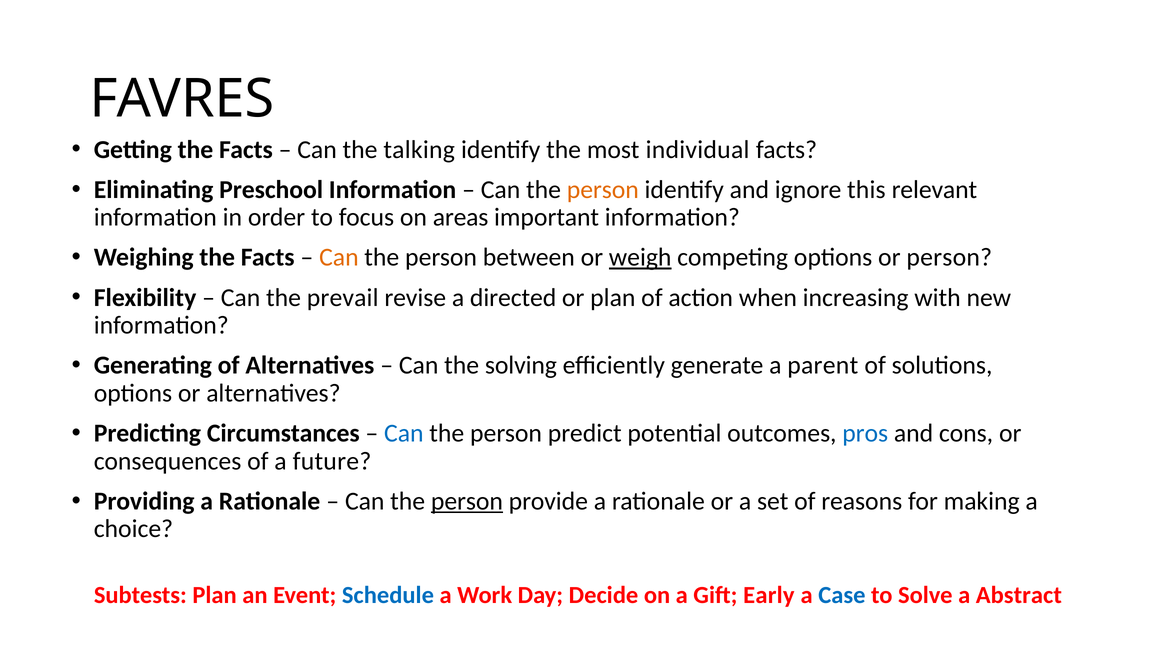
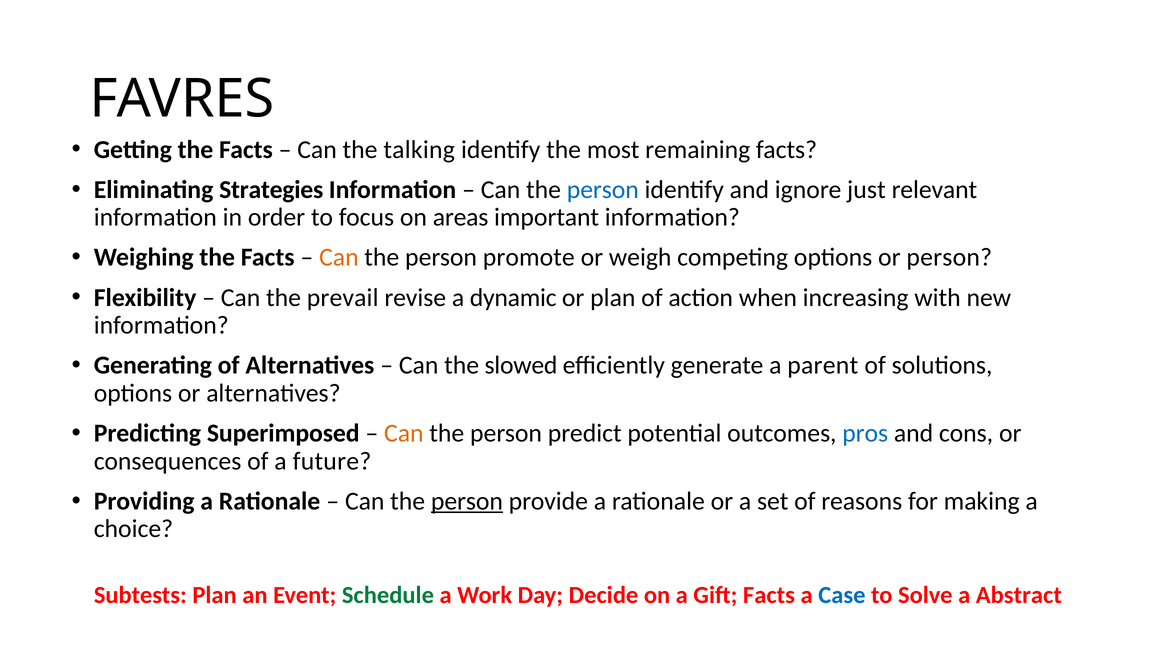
individual: individual -> remaining
Preschool: Preschool -> Strategies
person at (603, 189) colour: orange -> blue
this: this -> just
between: between -> promote
weigh underline: present -> none
directed: directed -> dynamic
solving: solving -> slowed
Circumstances: Circumstances -> Superimposed
Can at (404, 433) colour: blue -> orange
Schedule colour: blue -> green
Gift Early: Early -> Facts
